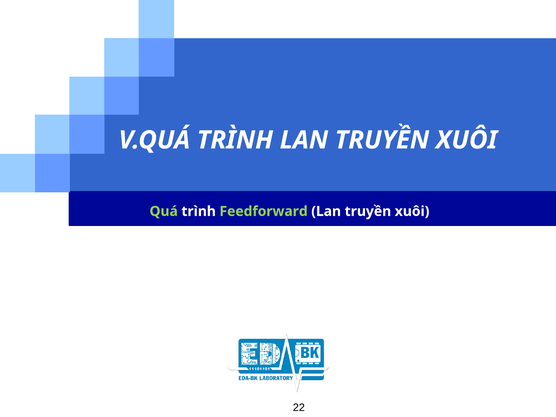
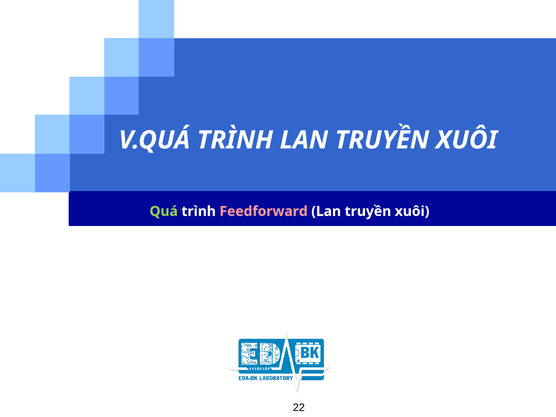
Feedforward colour: light green -> pink
